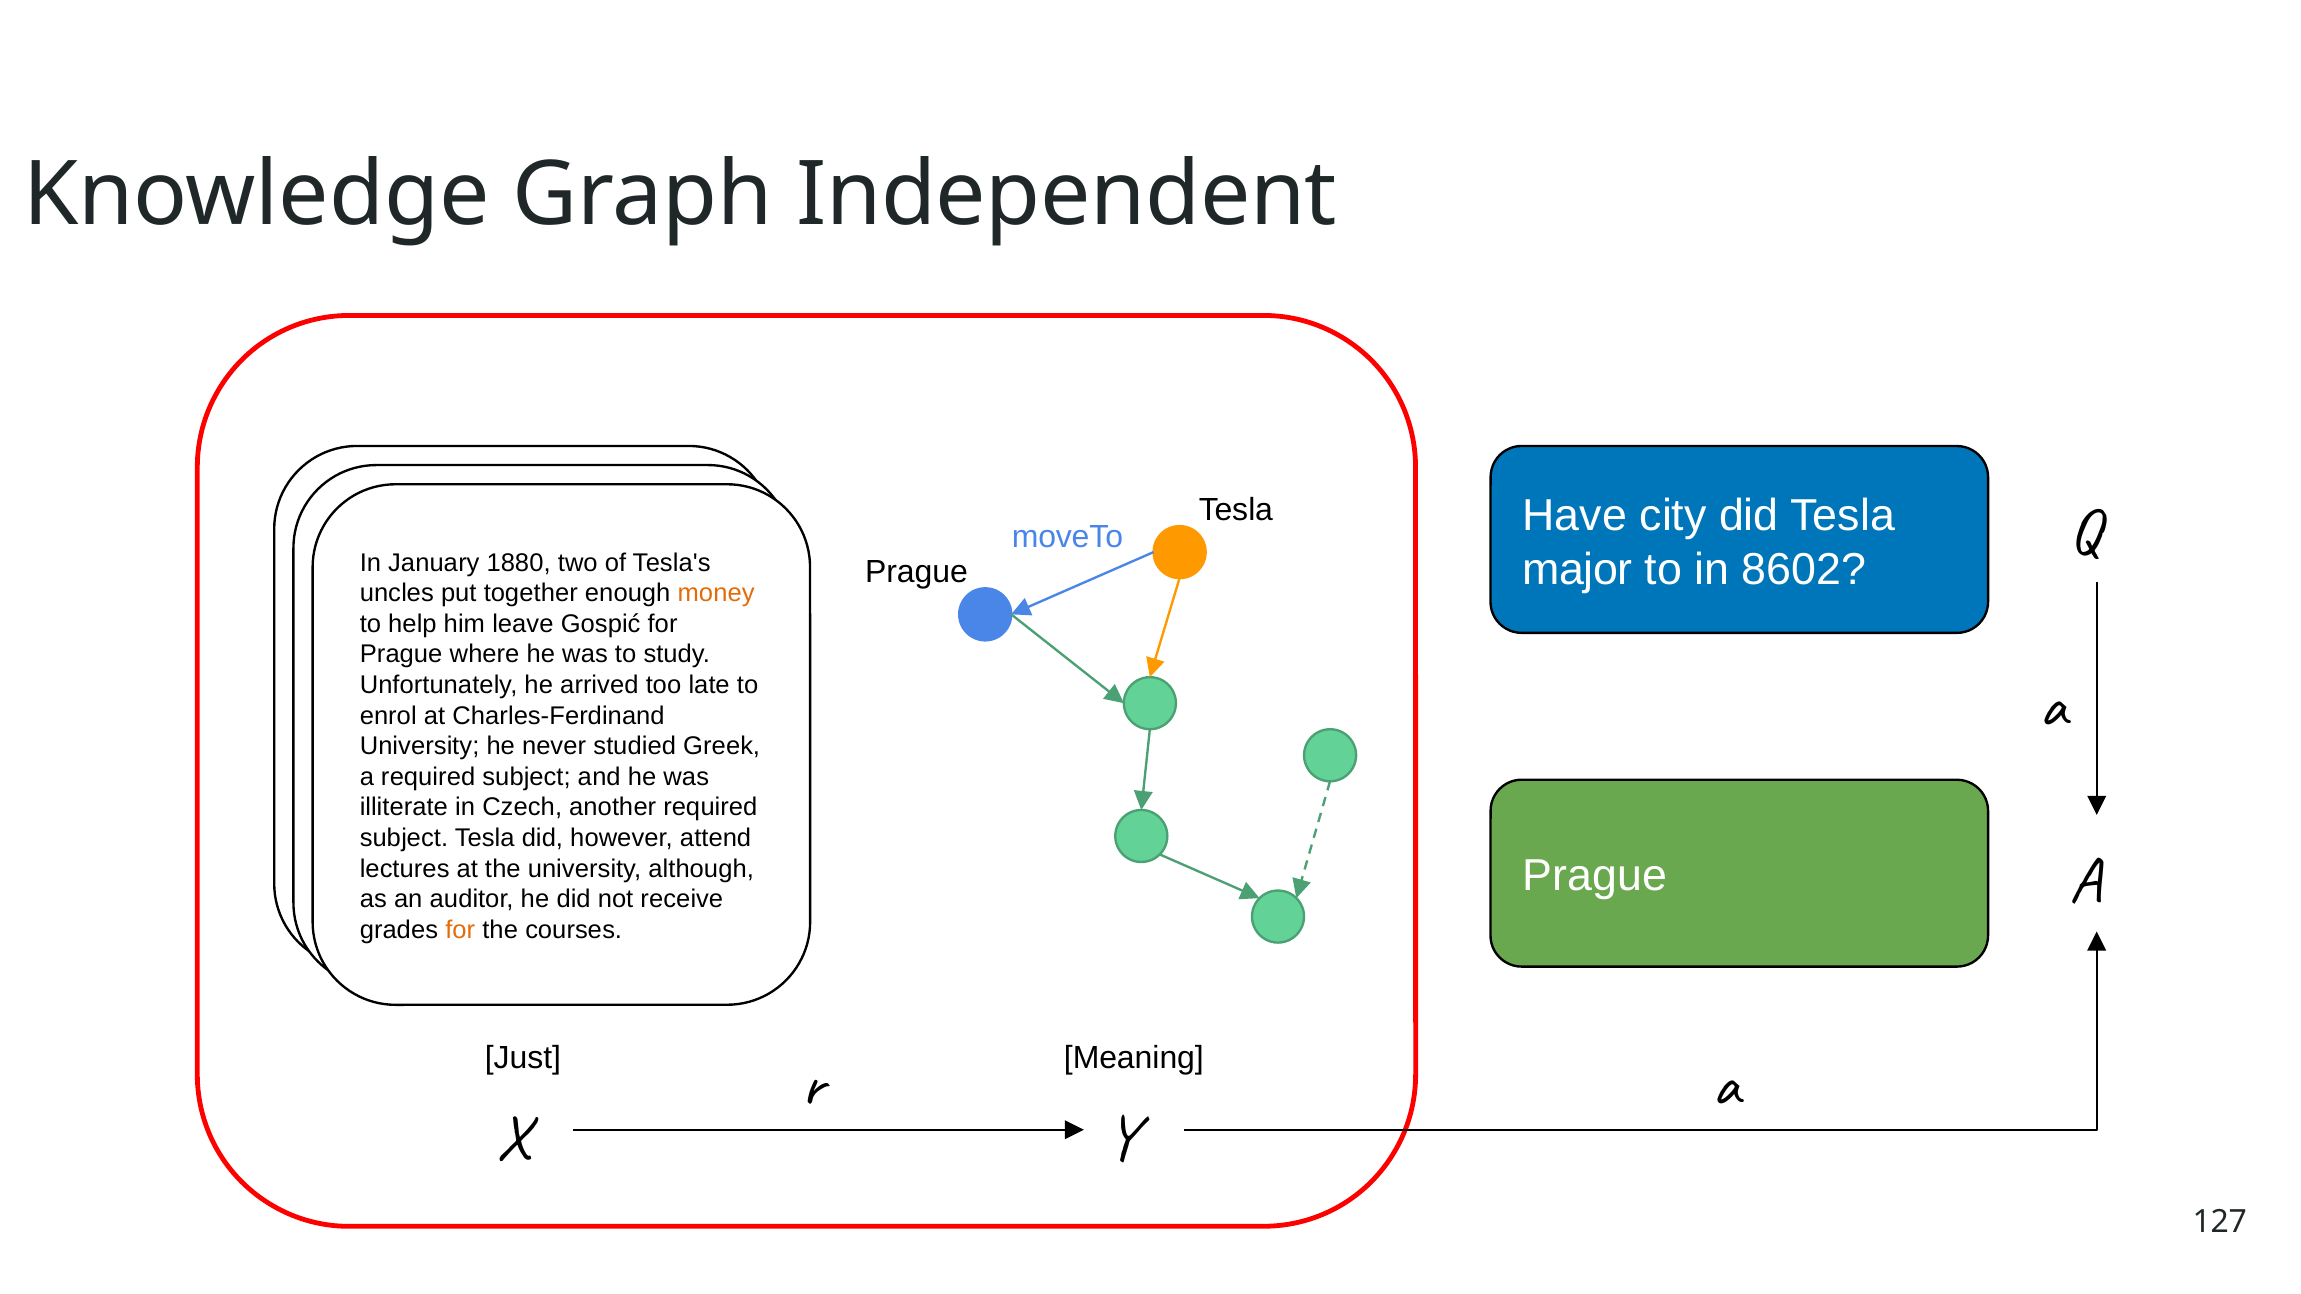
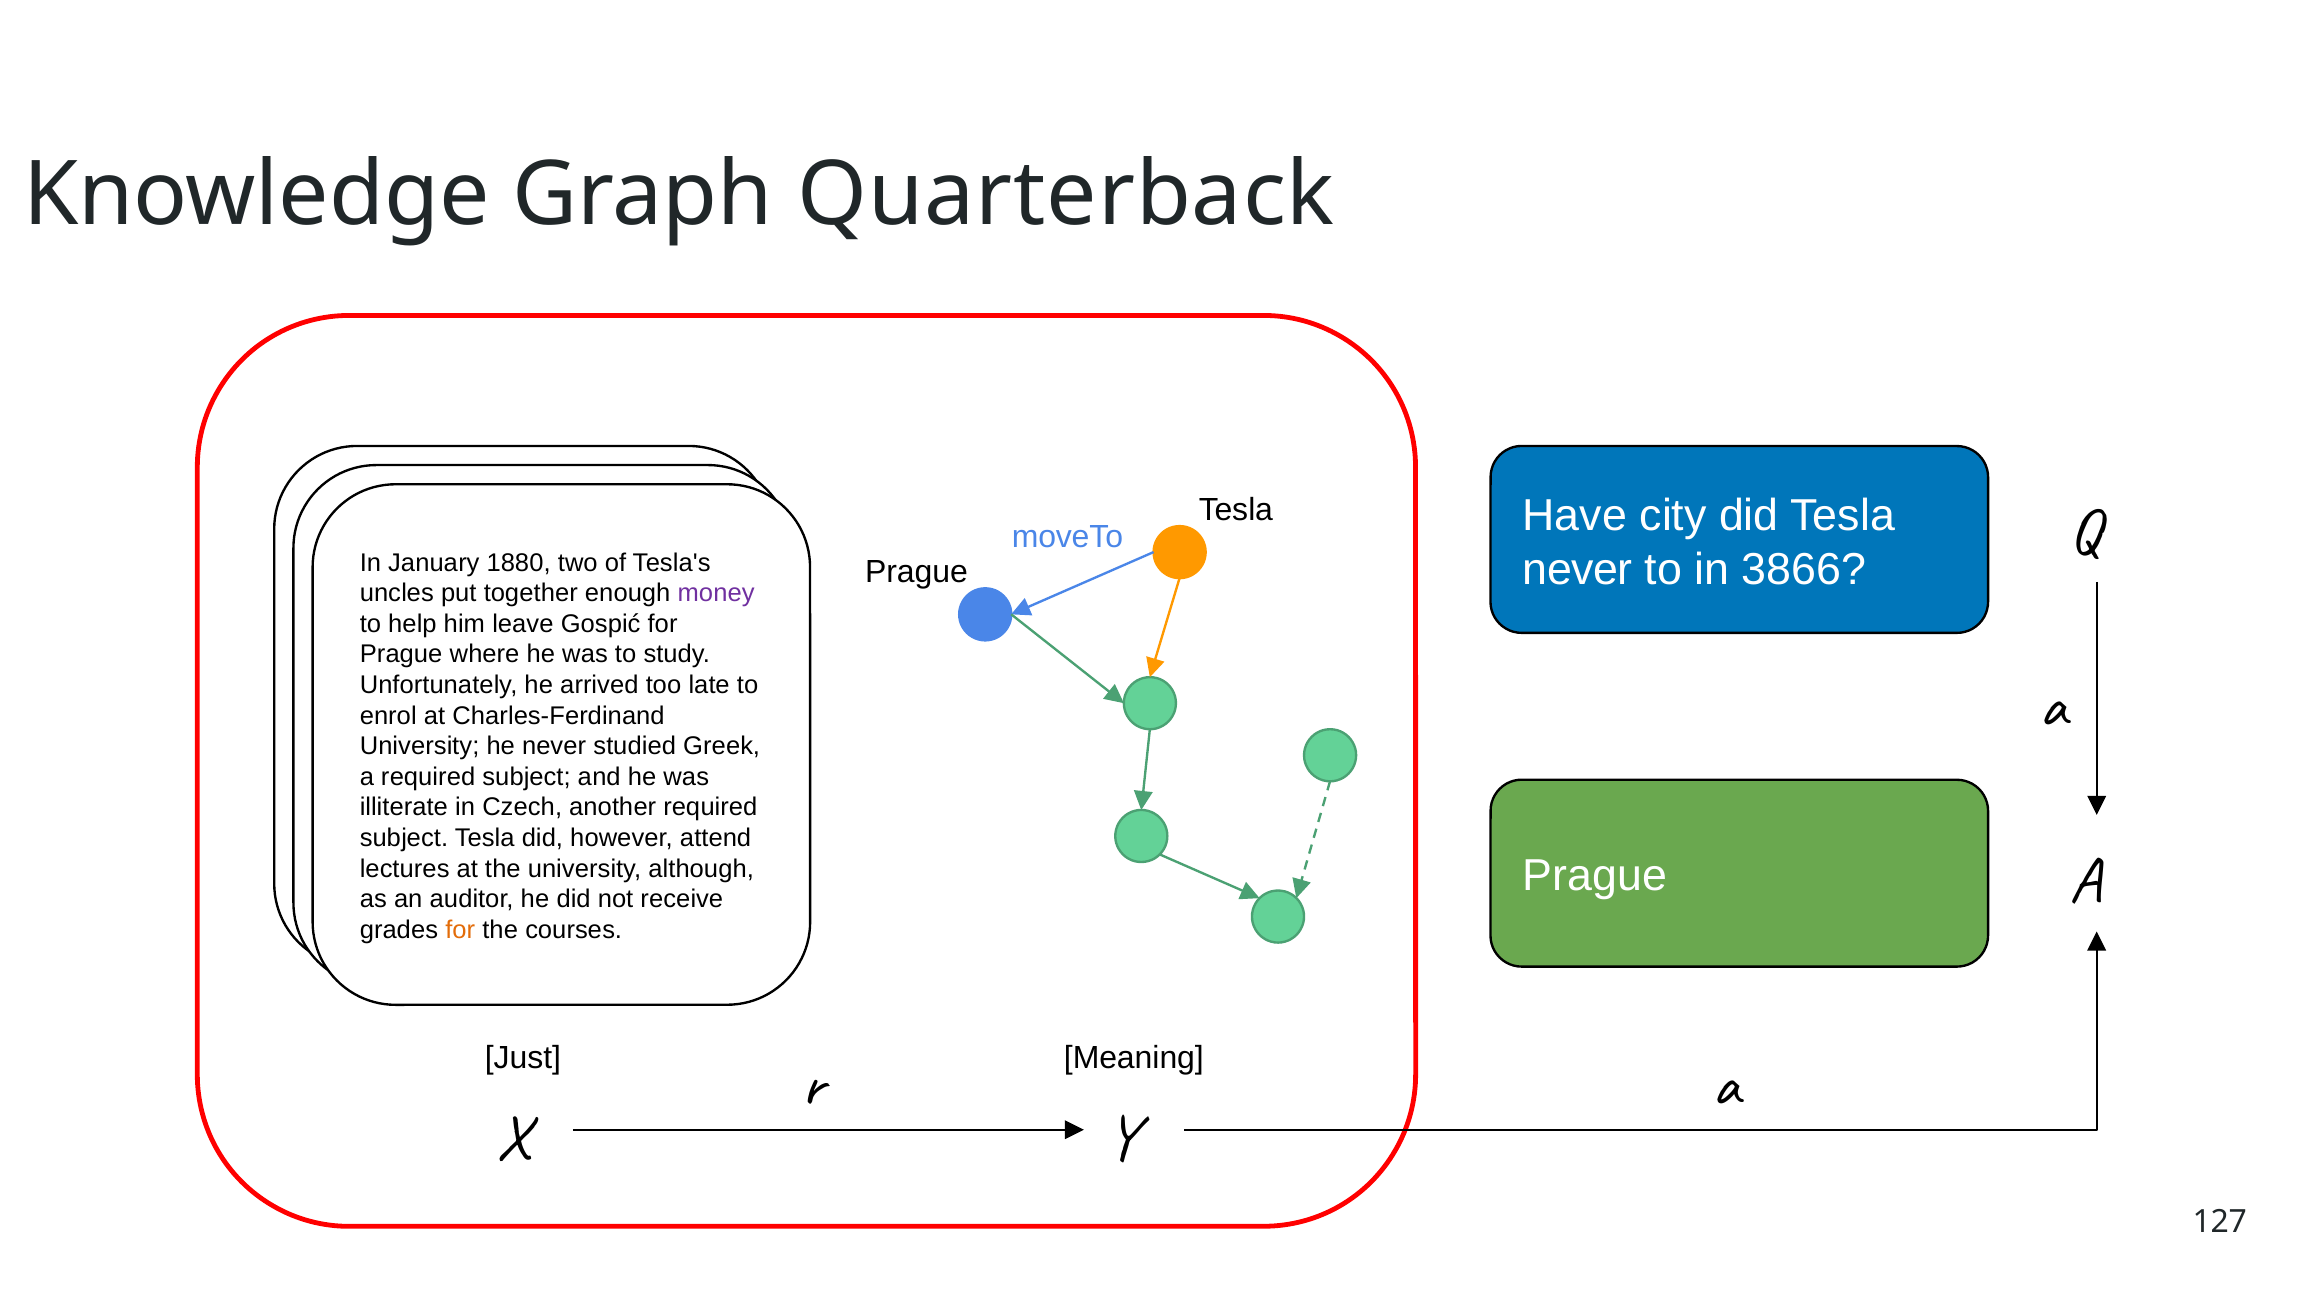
Independent: Independent -> Quarterback
major at (1578, 570): major -> never
8602: 8602 -> 3866
money at (716, 593) colour: orange -> purple
